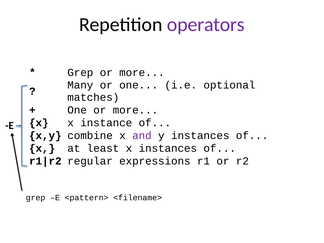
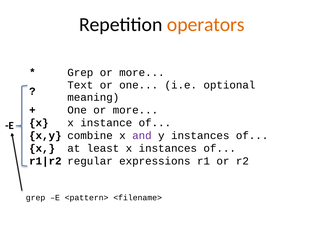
operators colour: purple -> orange
Many: Many -> Text
matches: matches -> meaning
